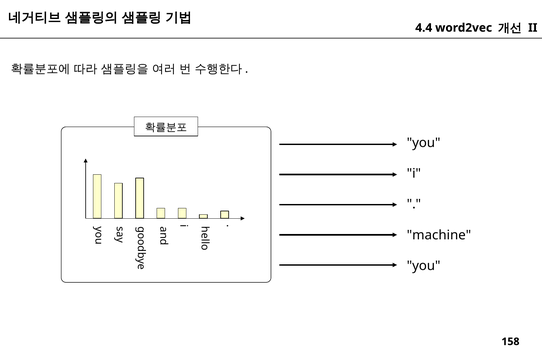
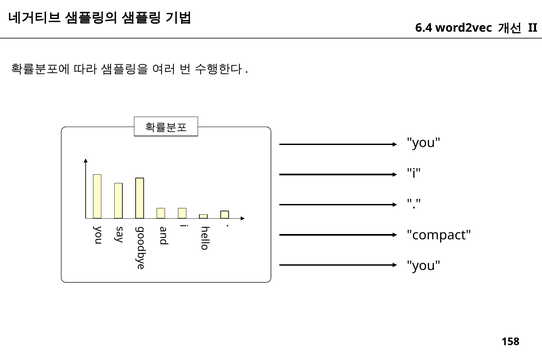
4.4: 4.4 -> 6.4
machine: machine -> compact
